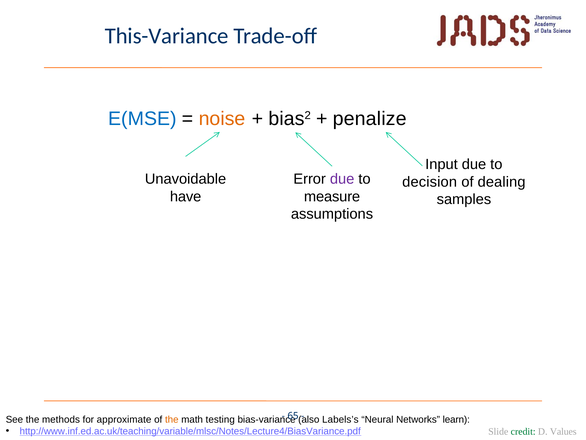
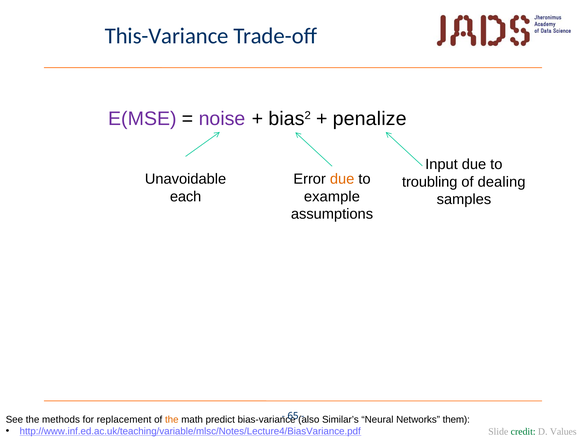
E(MSE colour: blue -> purple
noise colour: orange -> purple
due at (342, 179) colour: purple -> orange
decision: decision -> troubling
have: have -> each
measure: measure -> example
approximate: approximate -> replacement
testing: testing -> predict
Labels’s: Labels’s -> Similar’s
learn: learn -> them
